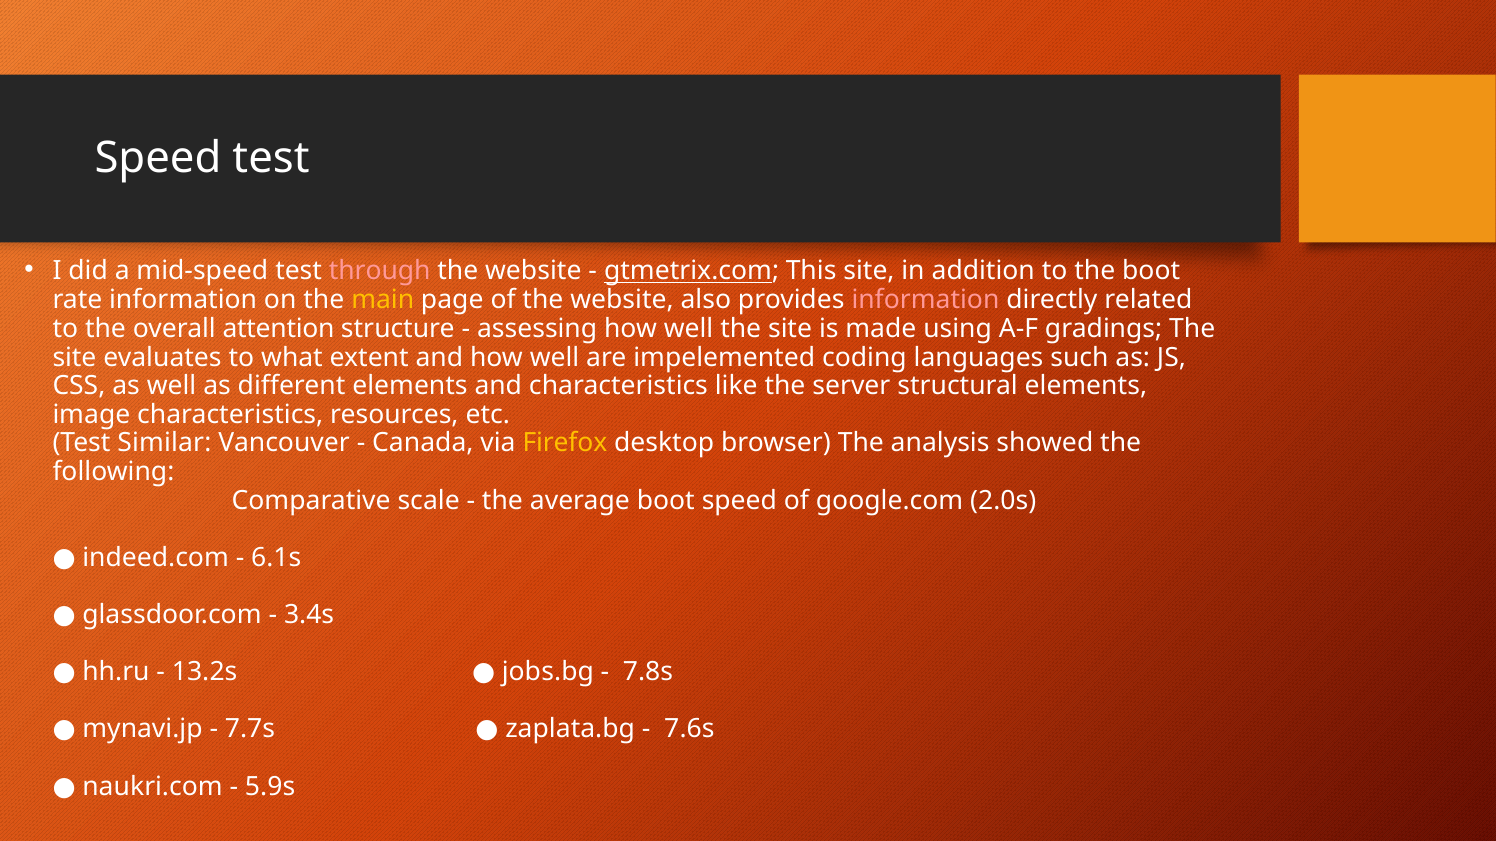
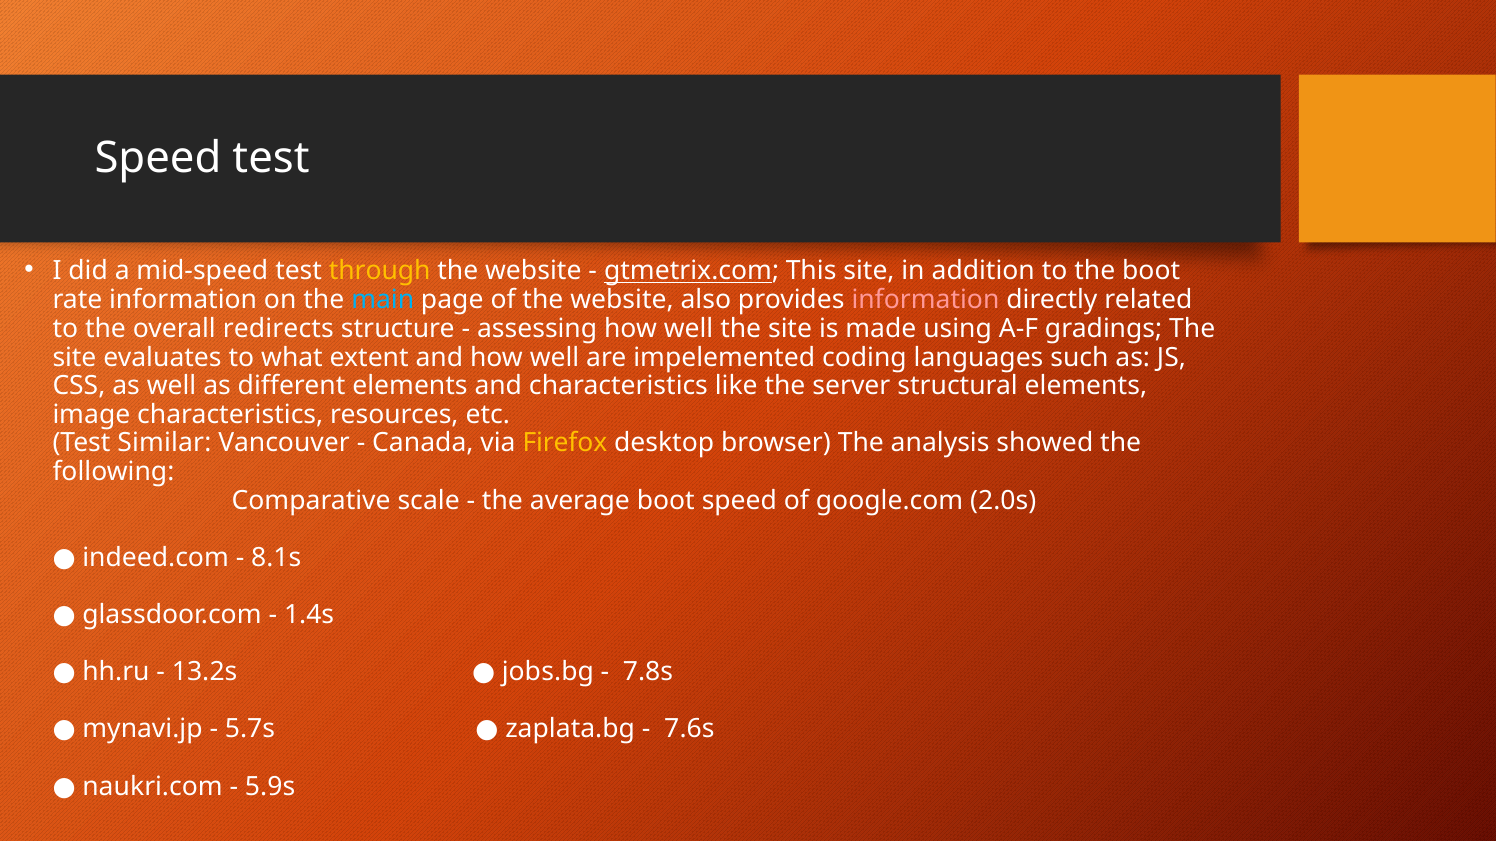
through colour: pink -> yellow
main colour: yellow -> light blue
attention: attention -> redirects
6.1s: 6.1s -> 8.1s
3.4s: 3.4s -> 1.4s
7.7s: 7.7s -> 5.7s
